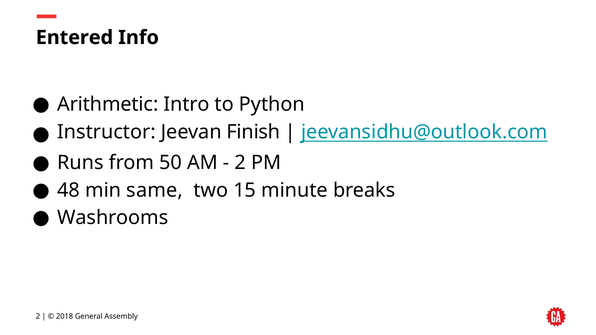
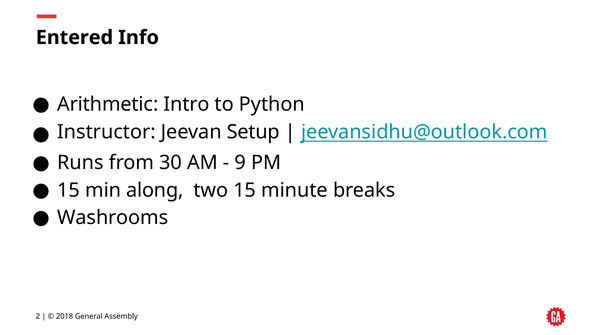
Finish: Finish -> Setup
50: 50 -> 30
2 at (240, 163): 2 -> 9
48 at (69, 190): 48 -> 15
same: same -> along
